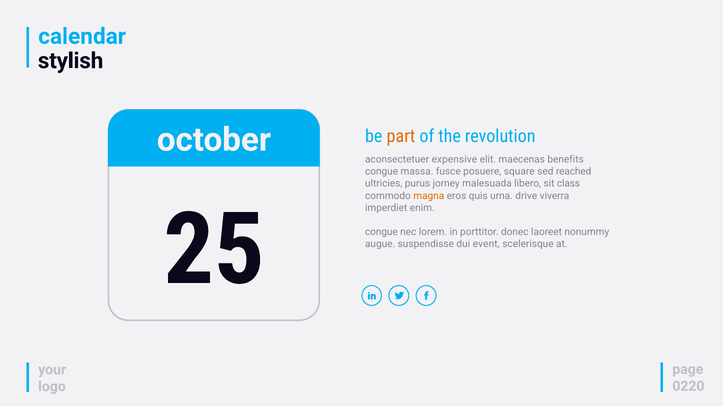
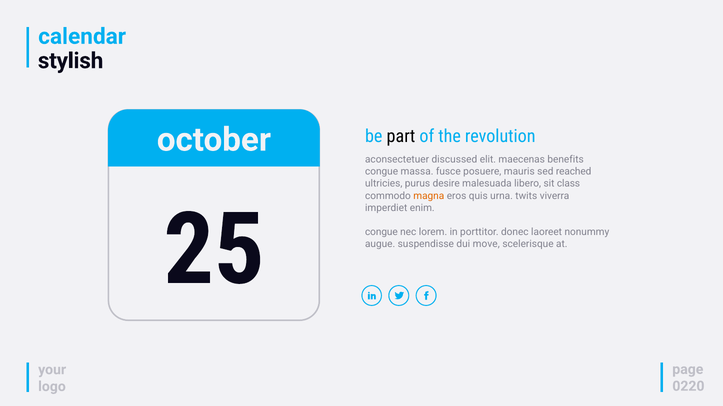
part colour: orange -> black
expensive: expensive -> discussed
square: square -> mauris
jorney: jorney -> desire
drive: drive -> twits
event: event -> move
